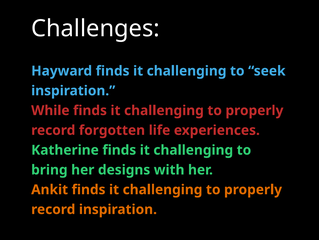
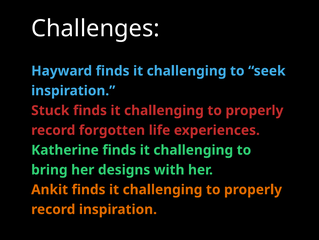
While: While -> Stuck
